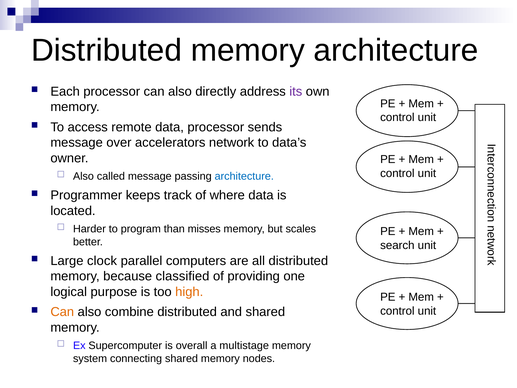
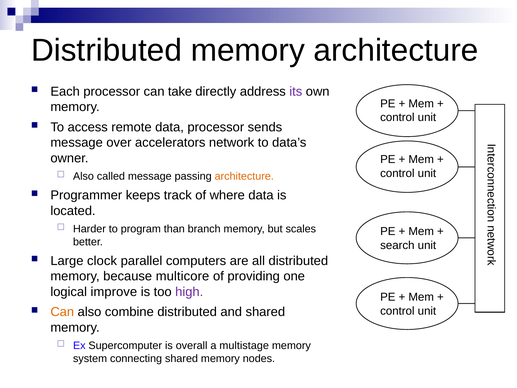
processor can also: also -> take
architecture at (244, 176) colour: blue -> orange
misses: misses -> branch
classified: classified -> multicore
purpose: purpose -> improve
high colour: orange -> purple
